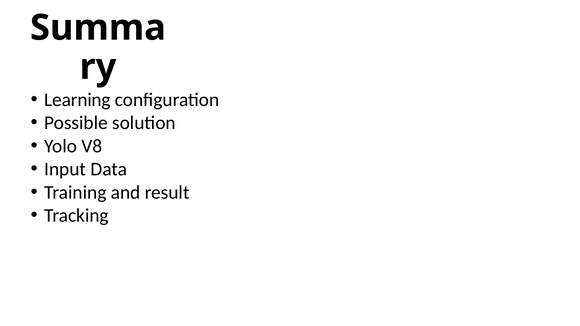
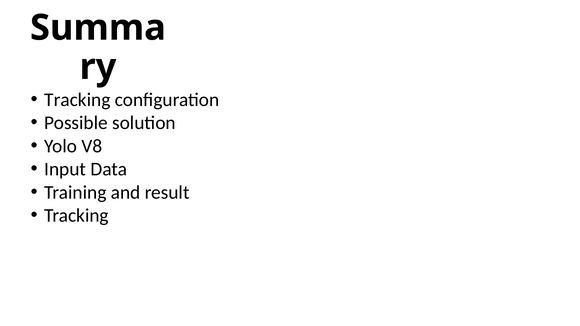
Learning at (78, 100): Learning -> Tracking
